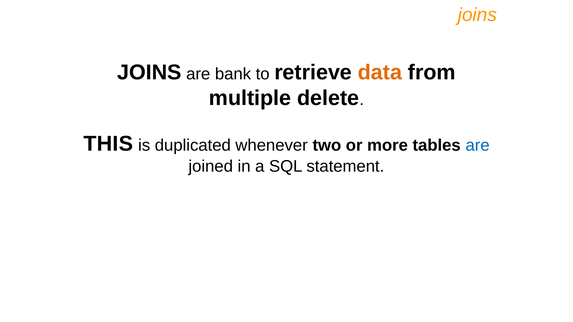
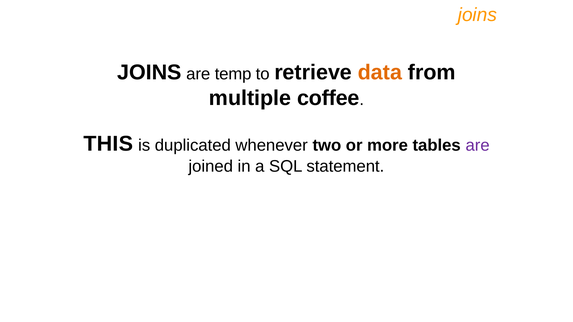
bank: bank -> temp
delete: delete -> coffee
are at (478, 146) colour: blue -> purple
